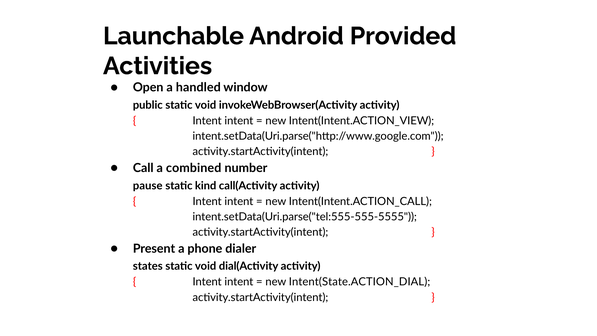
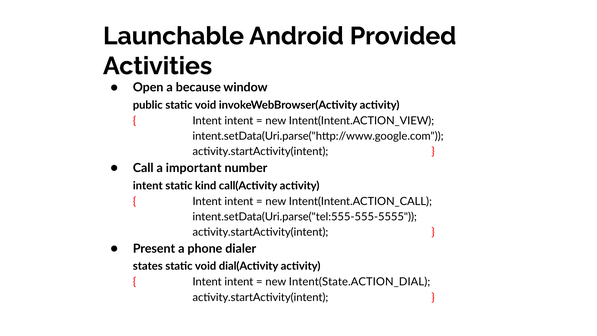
handled: handled -> because
combined: combined -> important
pause at (148, 186): pause -> intent
